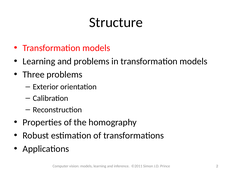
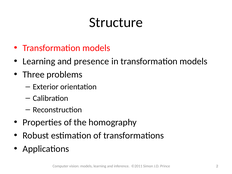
and problems: problems -> presence
